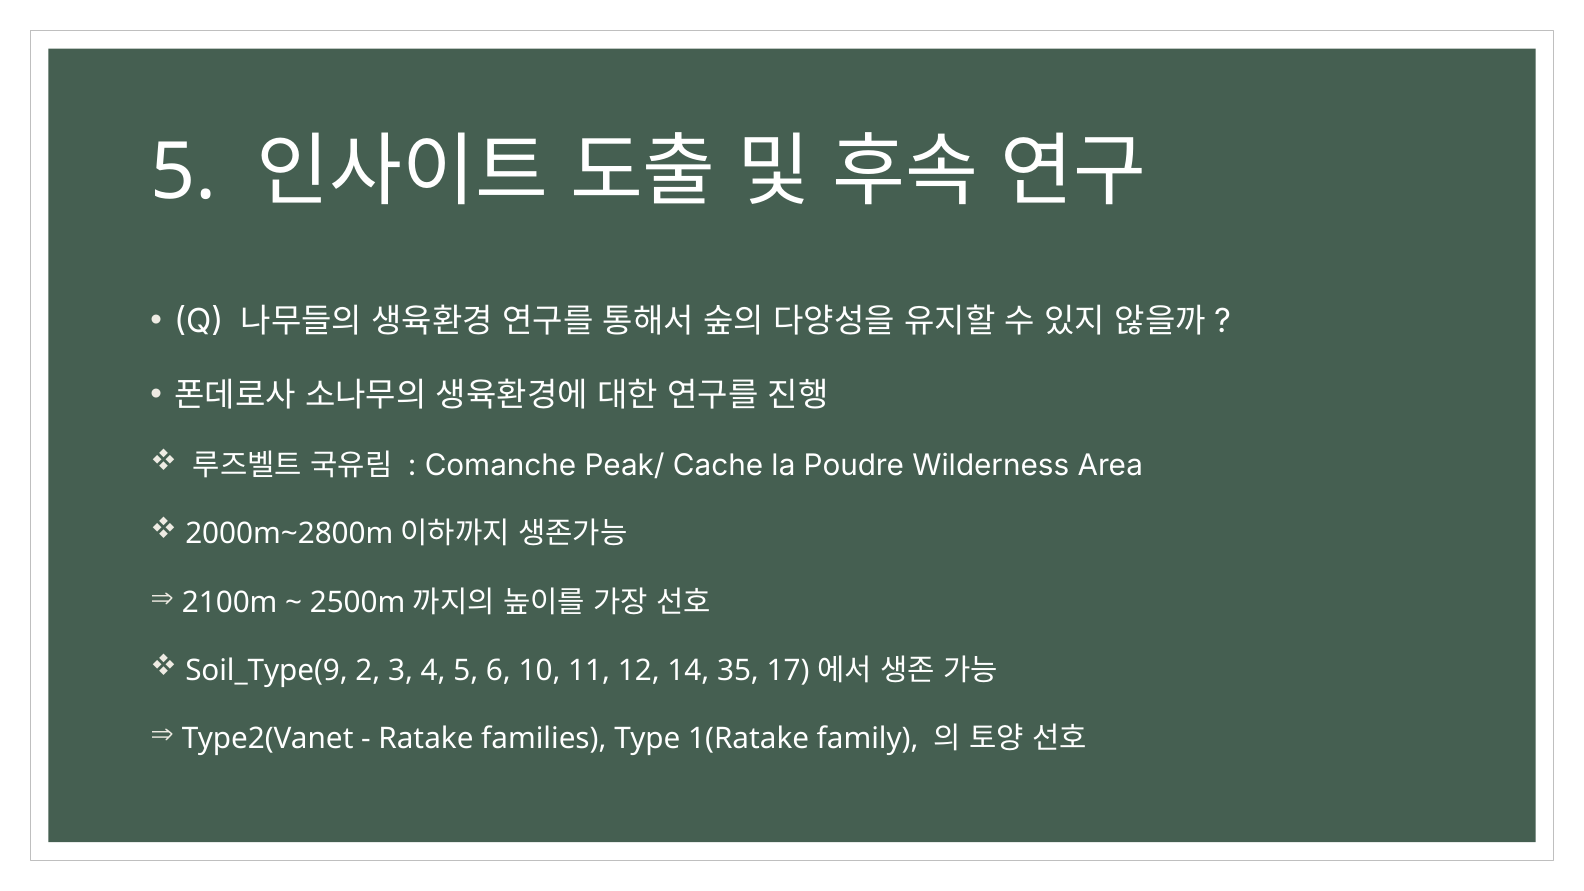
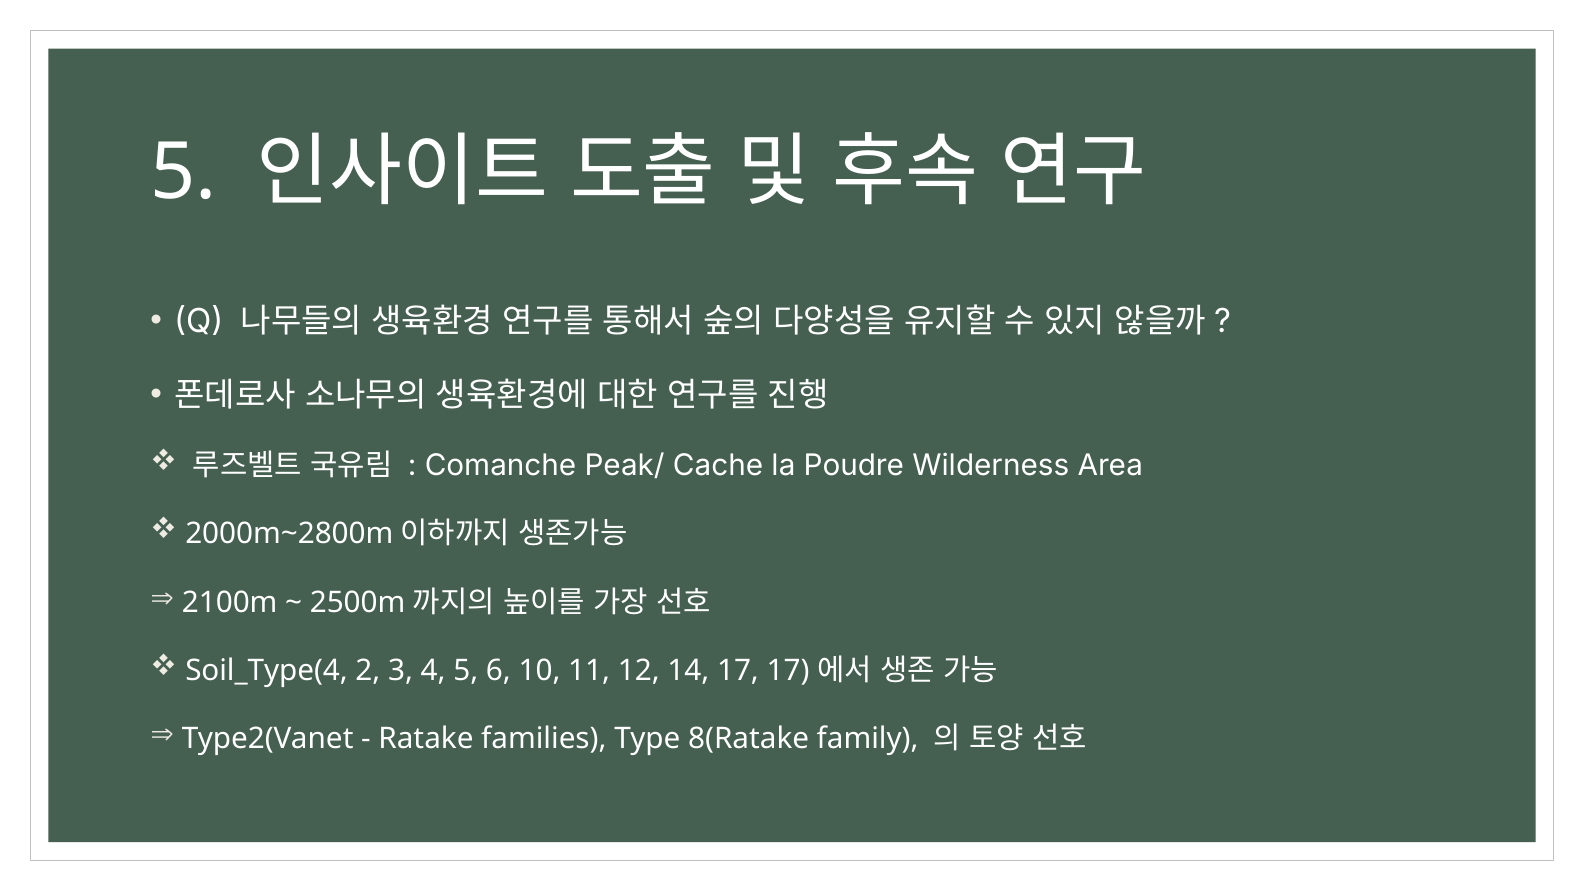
Soil_Type(9: Soil_Type(9 -> Soil_Type(4
14 35: 35 -> 17
1(Ratake: 1(Ratake -> 8(Ratake
